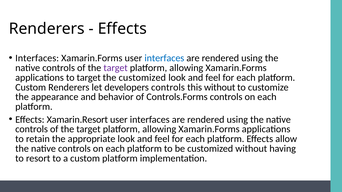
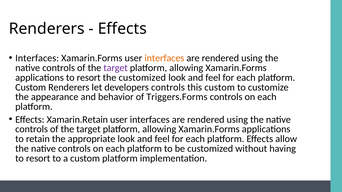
interfaces at (164, 58) colour: blue -> orange
applications to target: target -> resort
this without: without -> custom
Controls.Forms: Controls.Forms -> Triggers.Forms
Xamarin.Resort: Xamarin.Resort -> Xamarin.Retain
